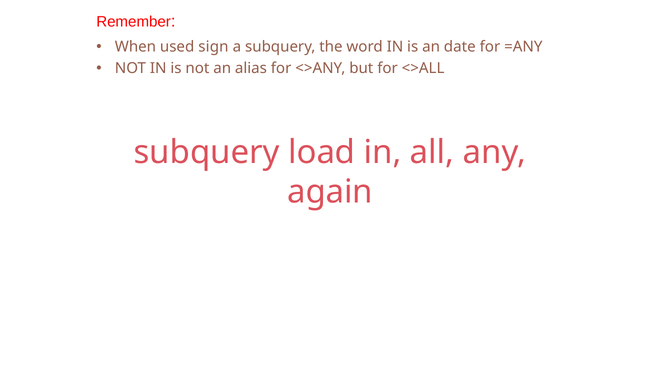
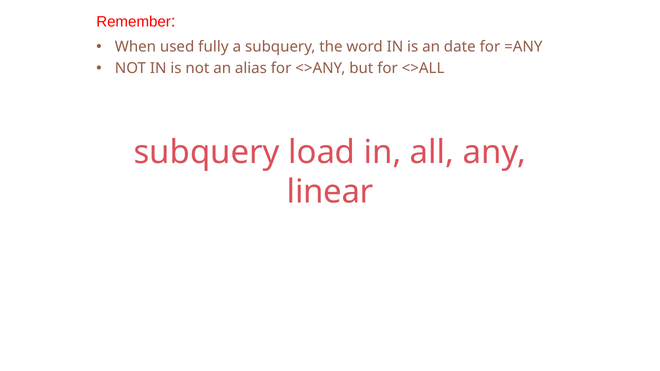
sign: sign -> fully
again: again -> linear
